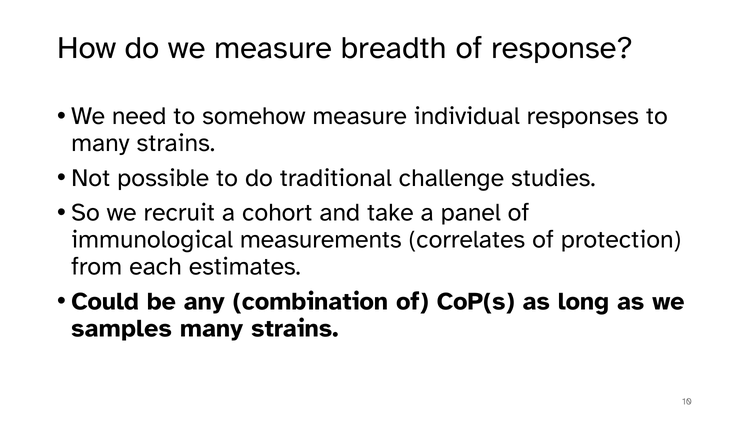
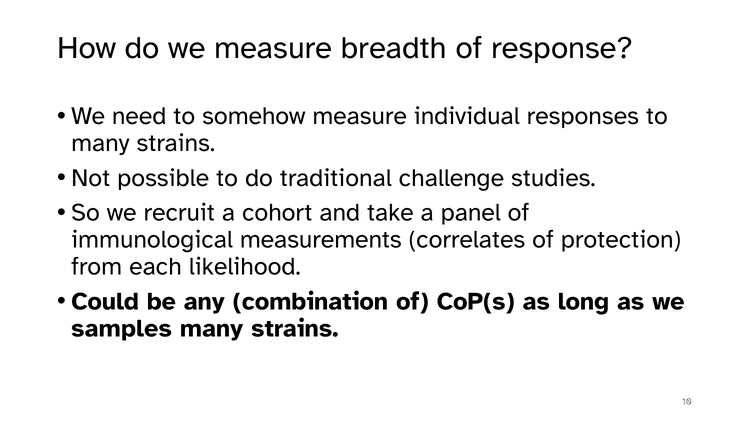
estimates: estimates -> likelihood
